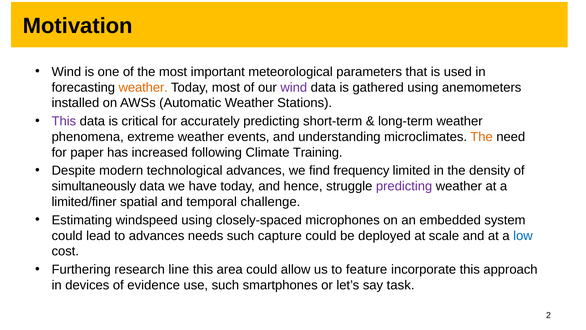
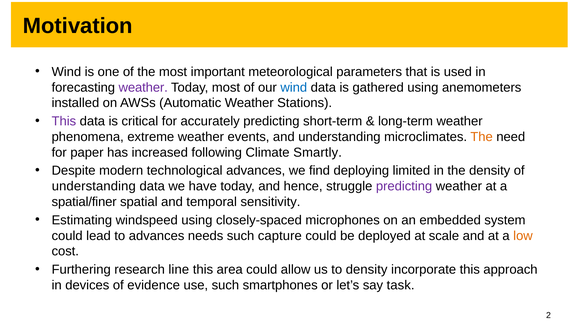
weather at (143, 87) colour: orange -> purple
wind at (294, 87) colour: purple -> blue
Training: Training -> Smartly
frequency: frequency -> deploying
simultaneously at (94, 186): simultaneously -> understanding
limited/finer: limited/finer -> spatial/finer
challenge: challenge -> sensitivity
low colour: blue -> orange
to feature: feature -> density
